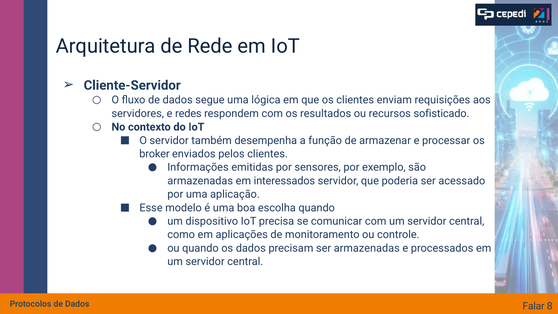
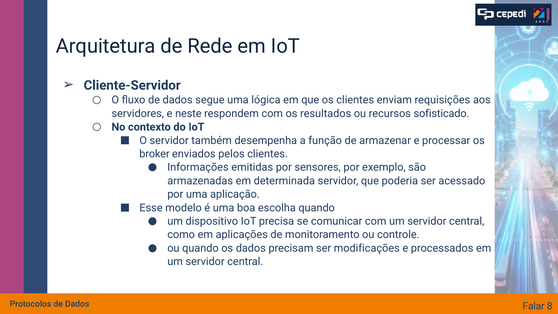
redes: redes -> neste
interessados: interessados -> determinada
ser armazenadas: armazenadas -> modificações
